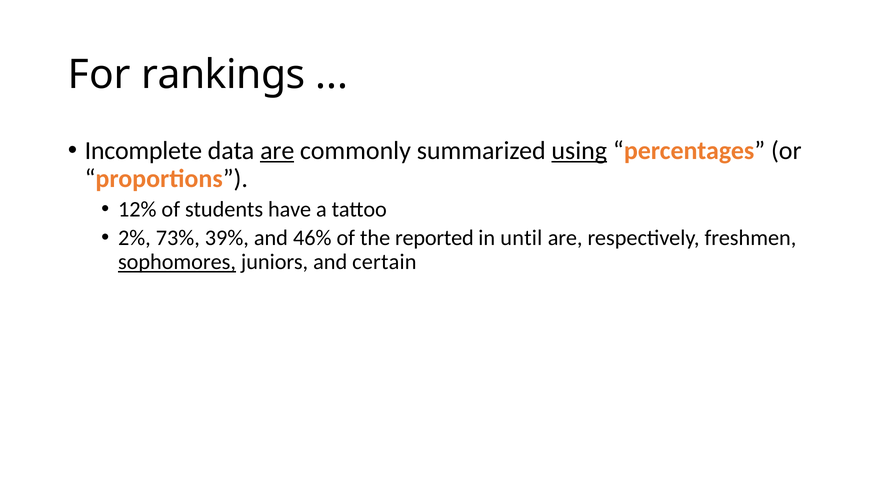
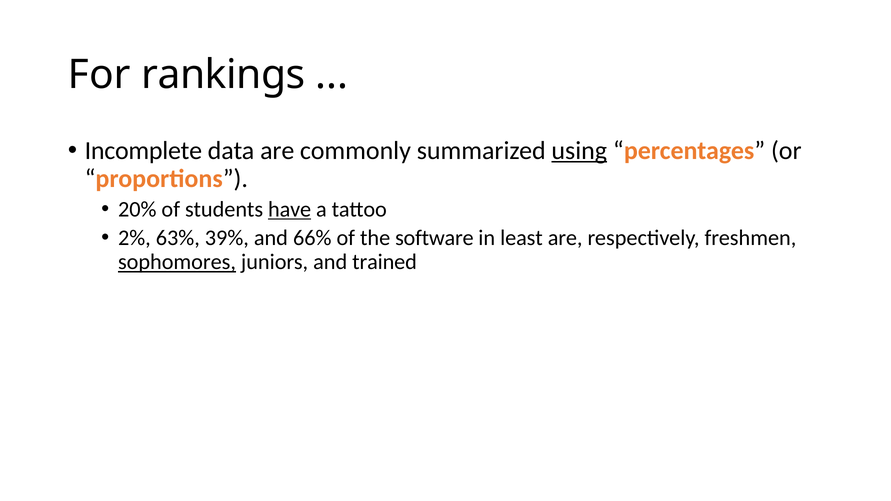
are at (277, 151) underline: present -> none
12%: 12% -> 20%
have underline: none -> present
73%: 73% -> 63%
46%: 46% -> 66%
reported: reported -> software
until: until -> least
certain: certain -> trained
